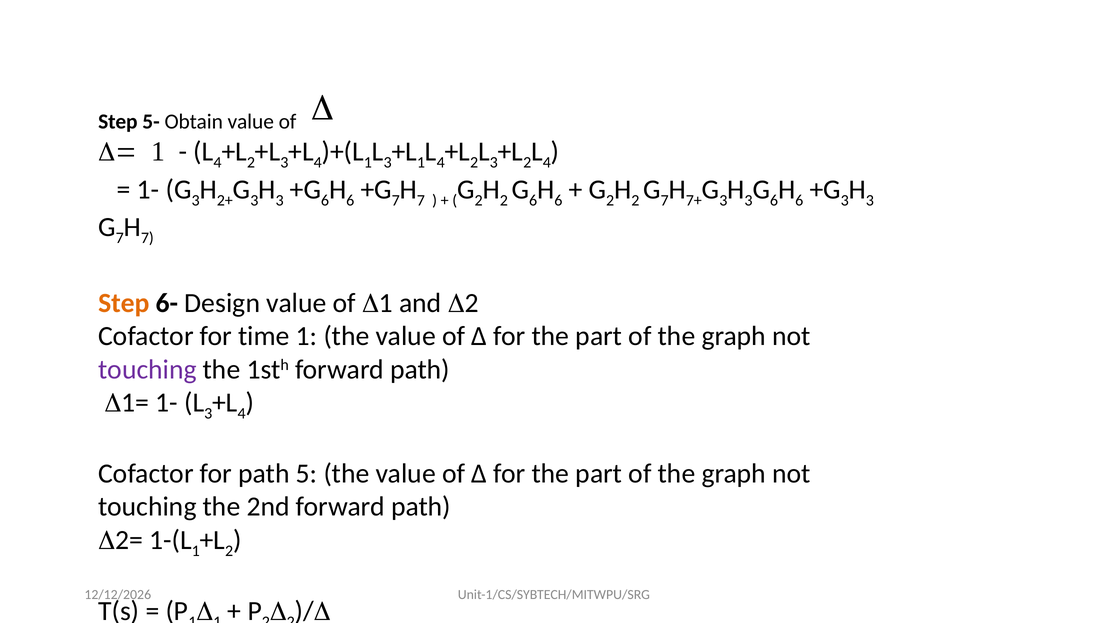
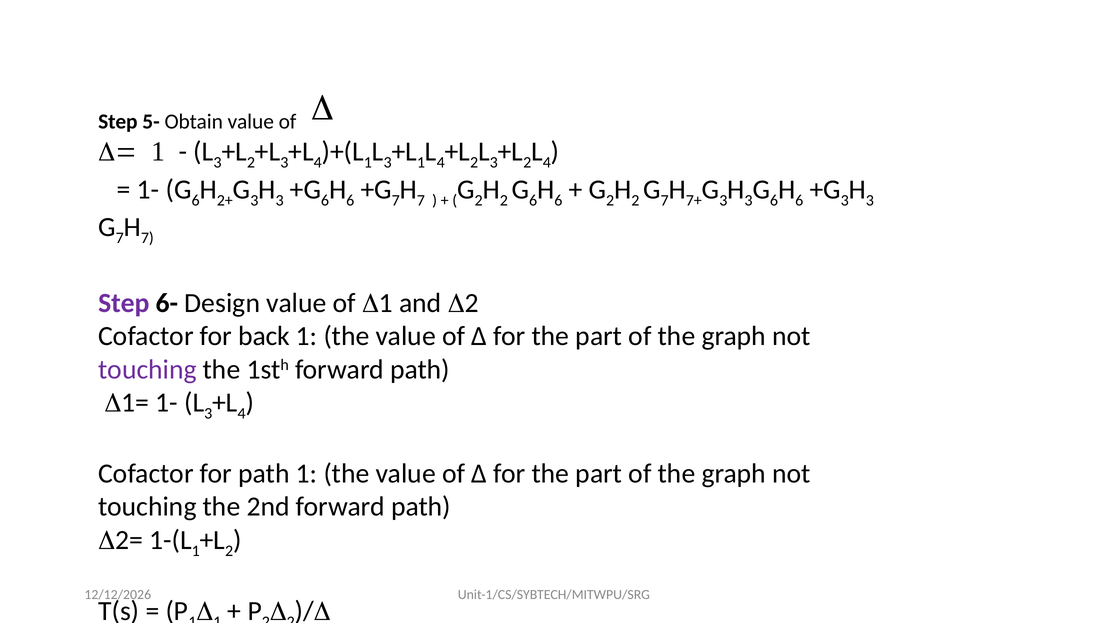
4 at (218, 163): 4 -> 3
3 at (196, 200): 3 -> 6
Step at (124, 303) colour: orange -> purple
time: time -> back
path 5: 5 -> 1
